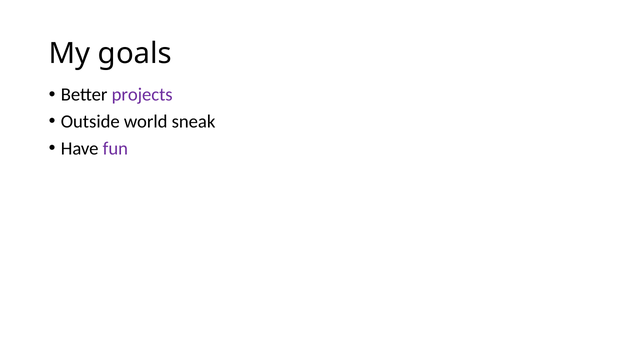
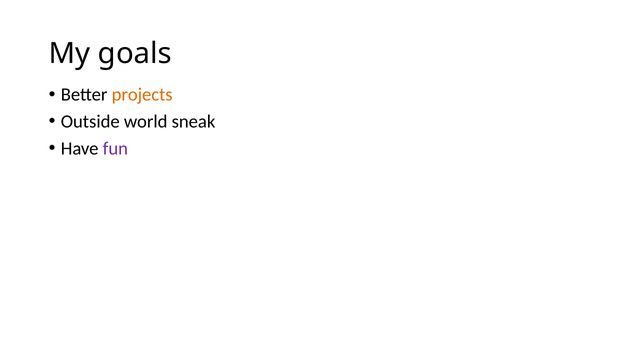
projects colour: purple -> orange
